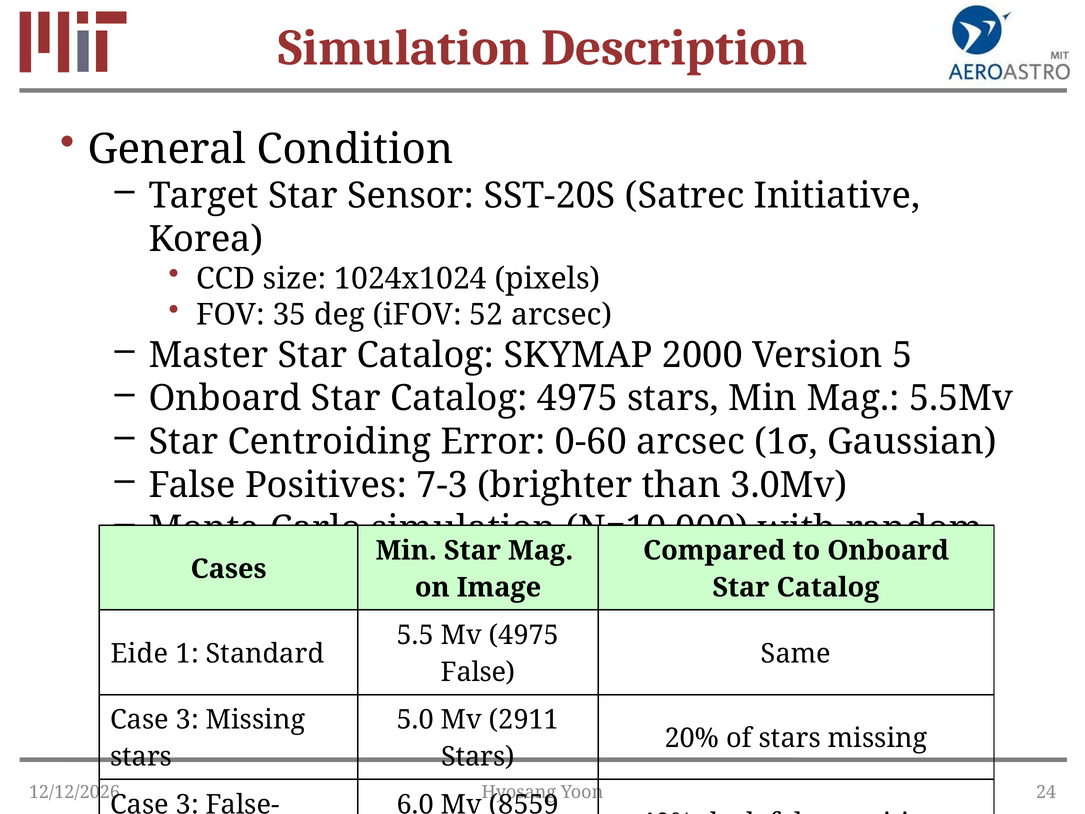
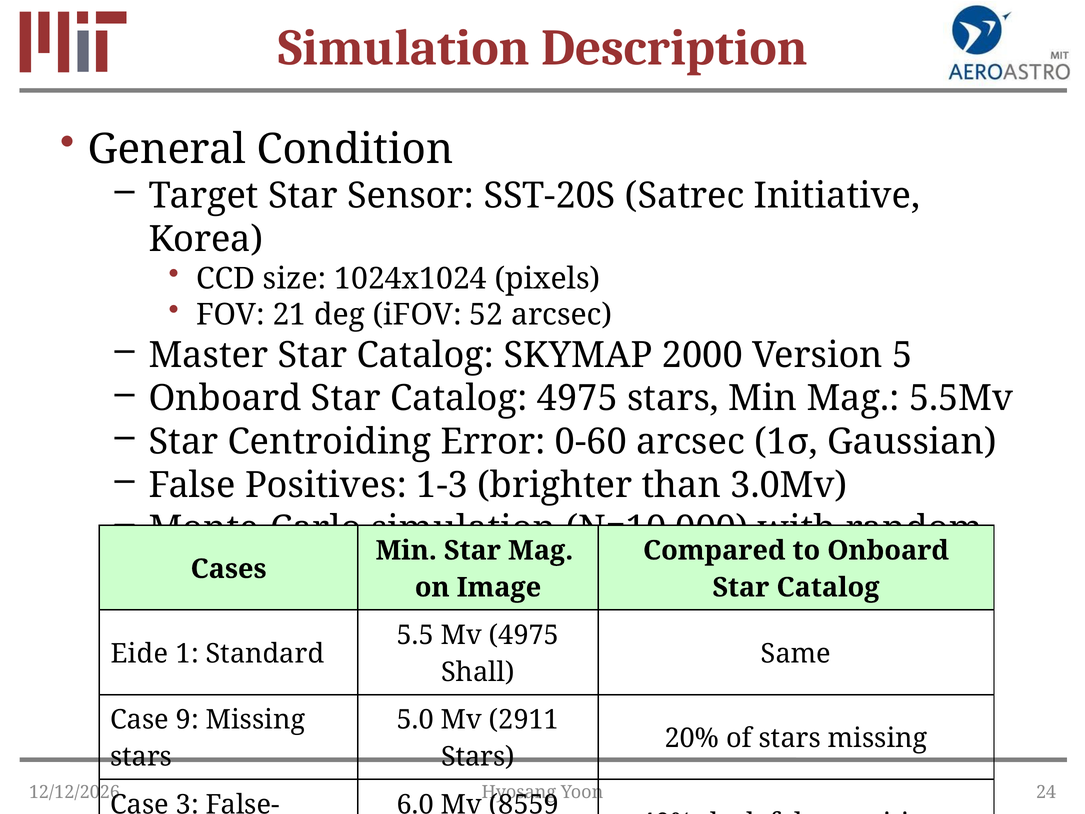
35: 35 -> 21
7-3: 7-3 -> 1-3
False at (478, 672): False -> Shall
3 at (187, 720): 3 -> 9
